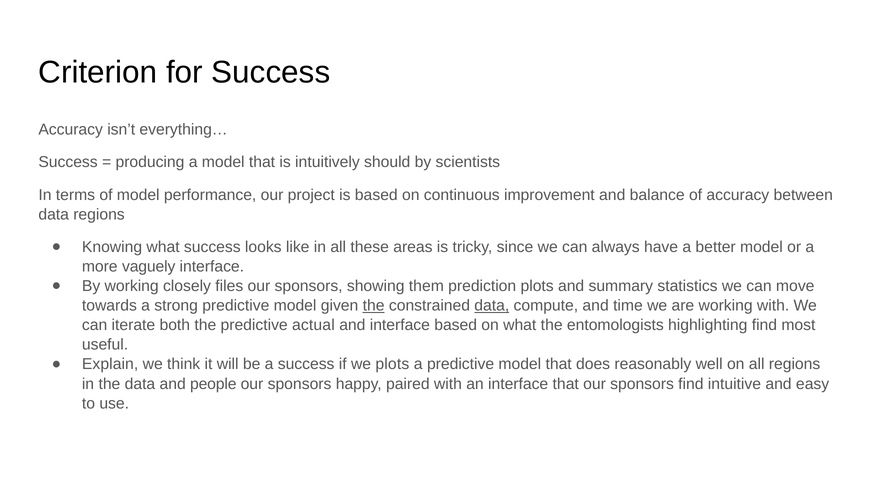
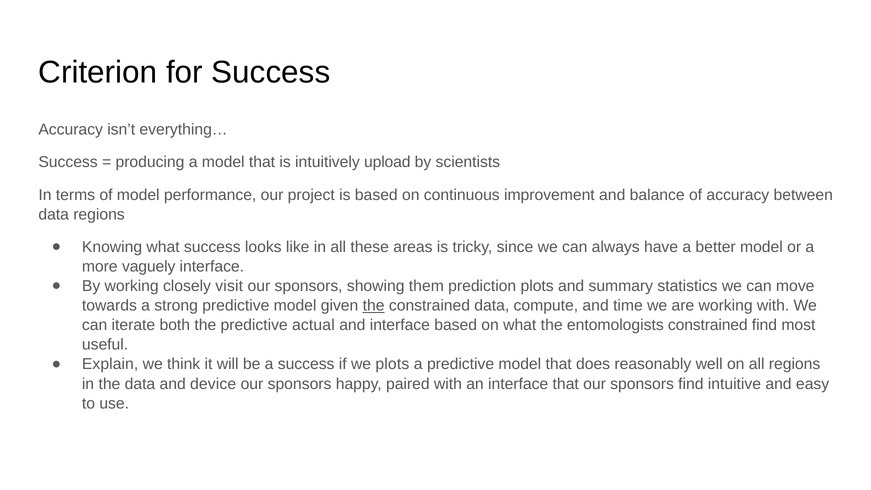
should: should -> upload
files: files -> visit
data at (492, 306) underline: present -> none
entomologists highlighting: highlighting -> constrained
people: people -> device
